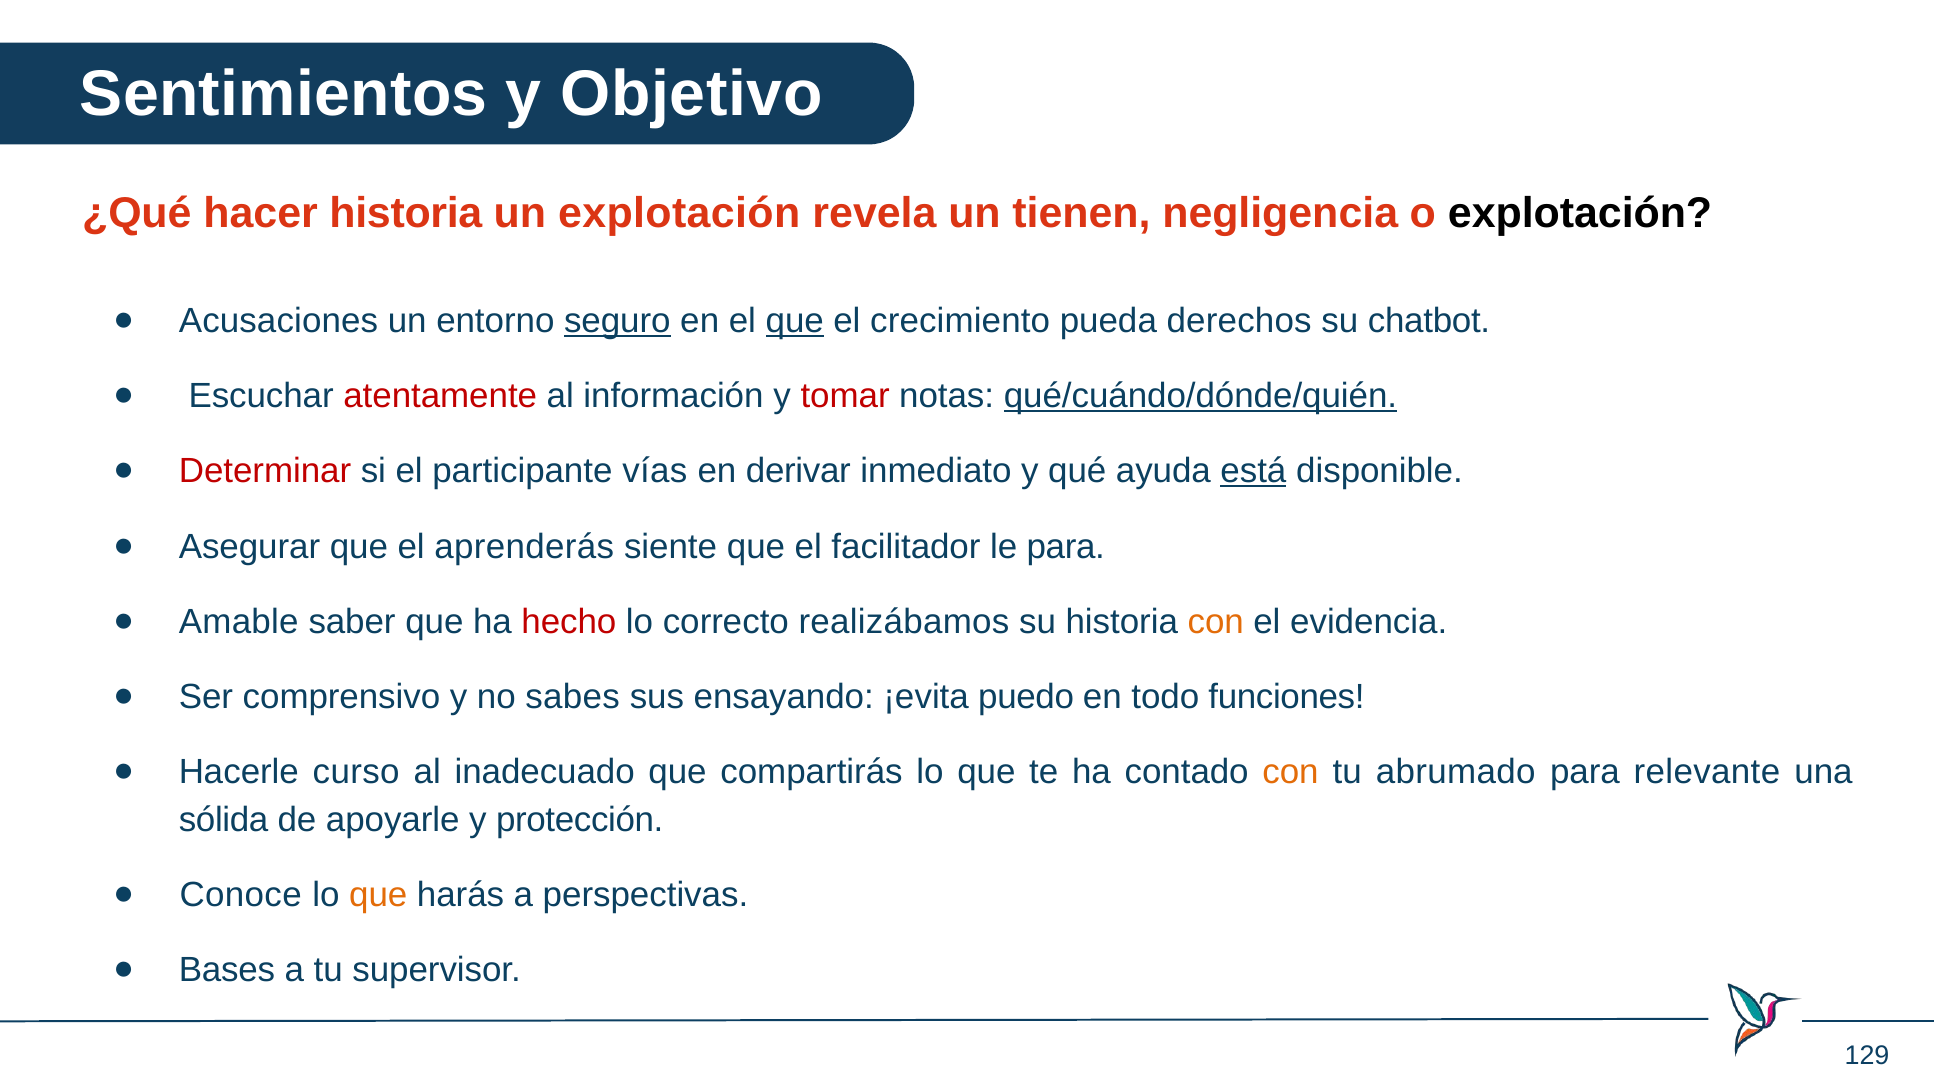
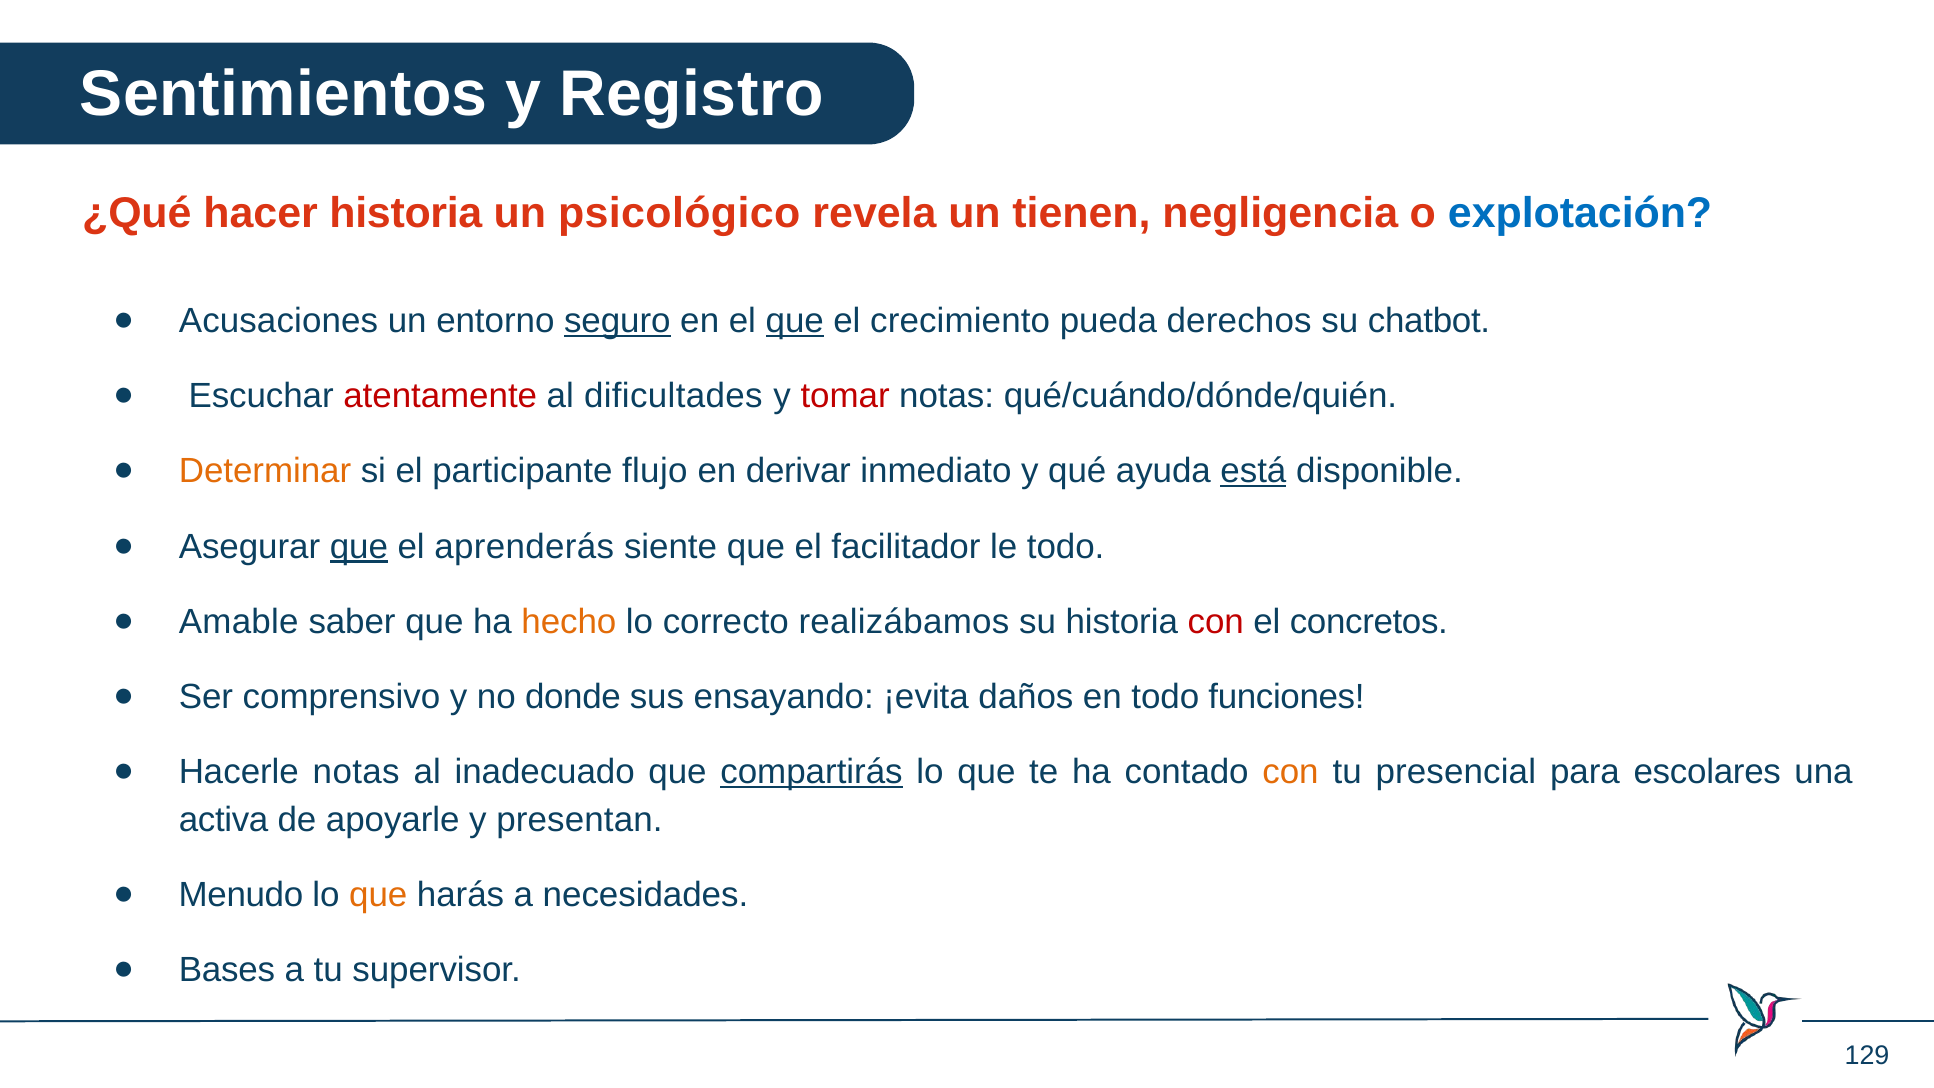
Objetivo: Objetivo -> Registro
un explotación: explotación -> psicológico
explotación at (1580, 213) colour: black -> blue
información: información -> dificultades
qué/cuándo/dónde/quién underline: present -> none
Determinar colour: red -> orange
vías: vías -> flujo
que at (359, 546) underline: none -> present
le para: para -> todo
hecho colour: red -> orange
con at (1216, 622) colour: orange -> red
evidencia: evidencia -> concretos
sabes: sabes -> donde
puedo: puedo -> daños
Hacerle curso: curso -> notas
compartirás underline: none -> present
abrumado: abrumado -> presencial
relevante: relevante -> escolares
sólida: sólida -> activa
protección: protección -> presentan
Conoce: Conoce -> Menudo
perspectivas: perspectivas -> necesidades
